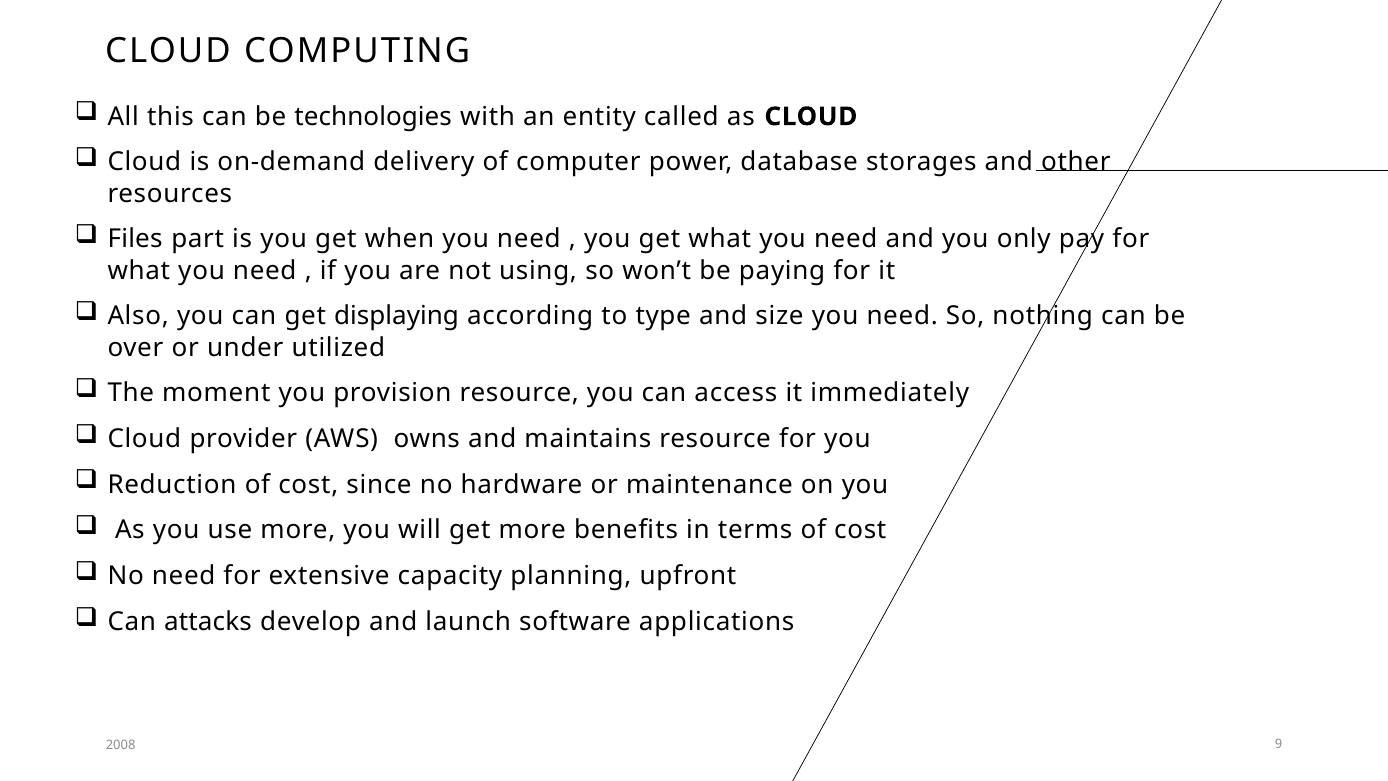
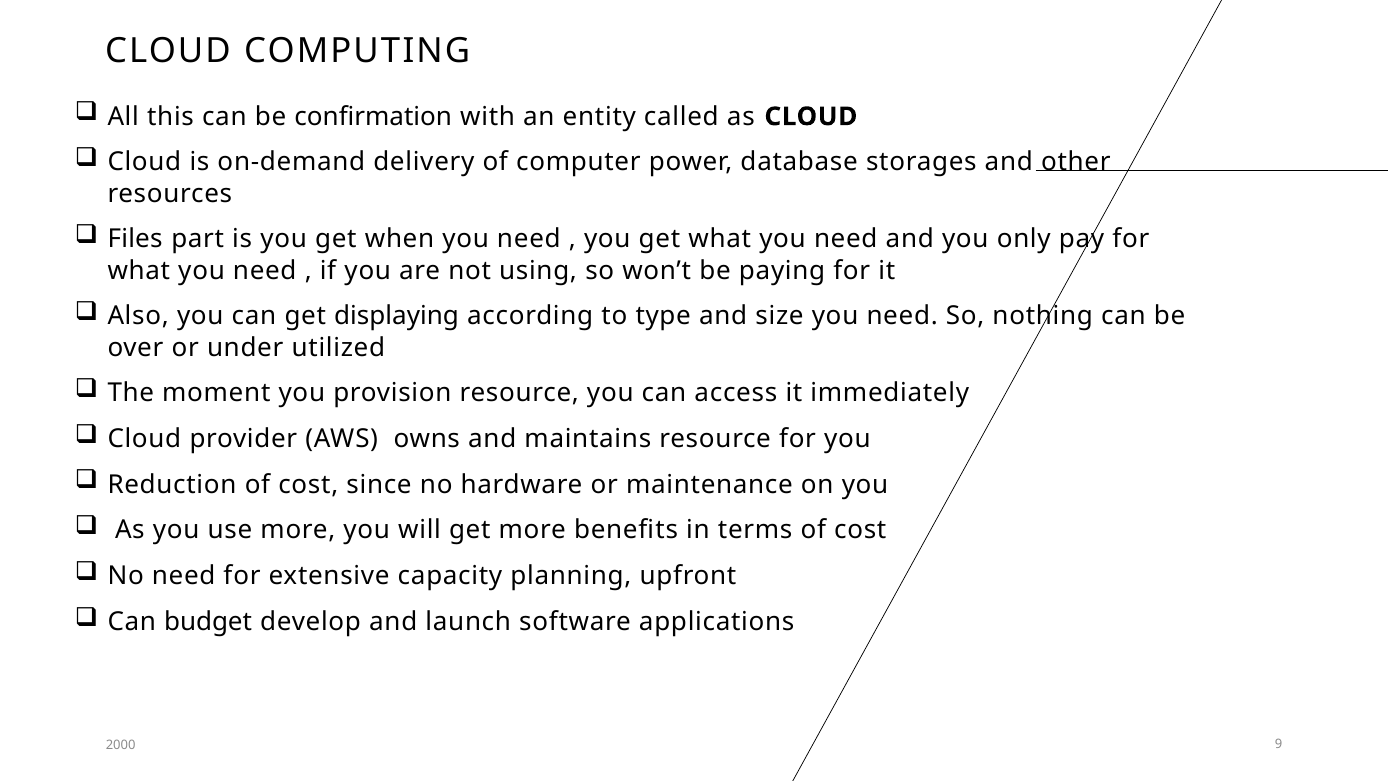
technologies: technologies -> confirmation
attacks: attacks -> budget
2008: 2008 -> 2000
